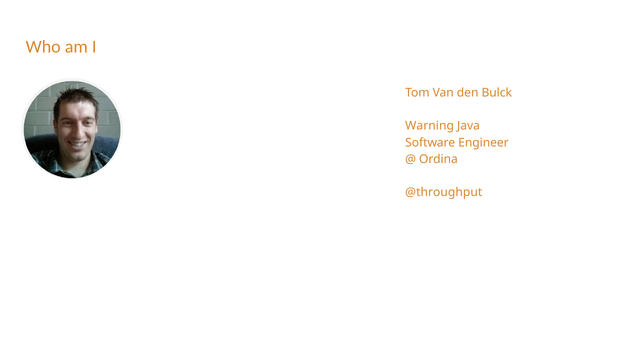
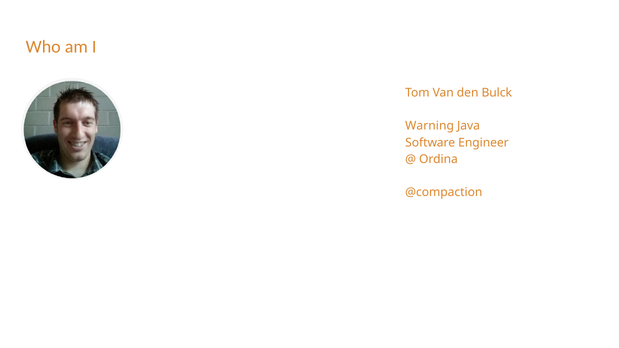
@throughput: @throughput -> @compaction
